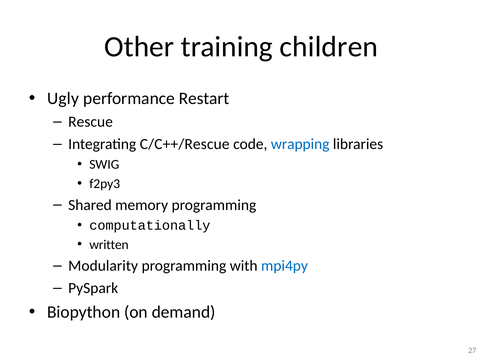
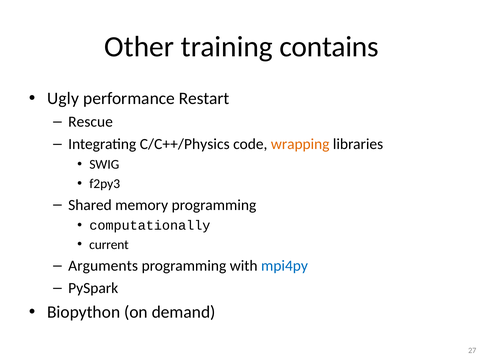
children: children -> contains
C/C++/Rescue: C/C++/Rescue -> C/C++/Physics
wrapping colour: blue -> orange
written: written -> current
Modularity: Modularity -> Arguments
